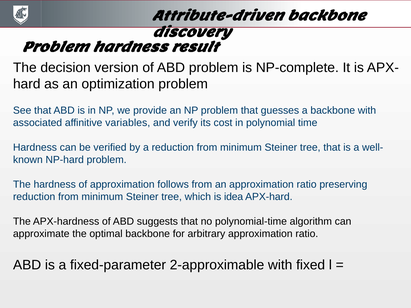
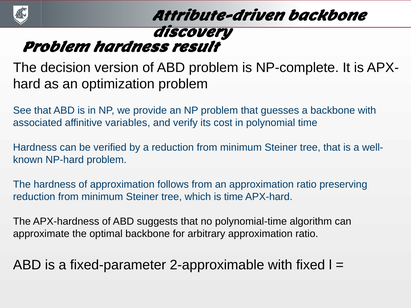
is idea: idea -> time
